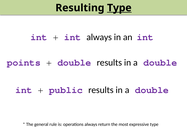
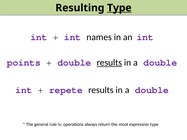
int always: always -> names
results at (109, 63) underline: none -> present
public: public -> repete
